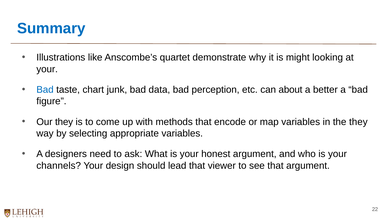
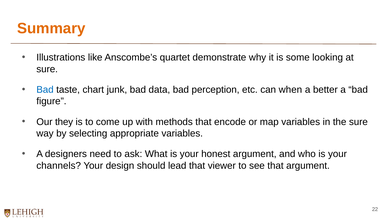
Summary colour: blue -> orange
might: might -> some
your at (47, 69): your -> sure
about: about -> when
the they: they -> sure
